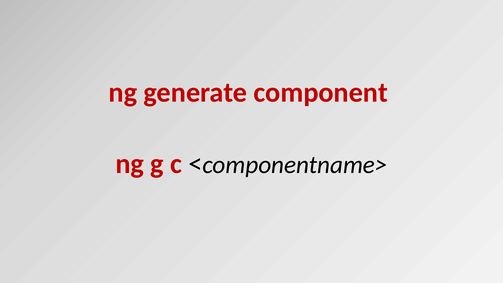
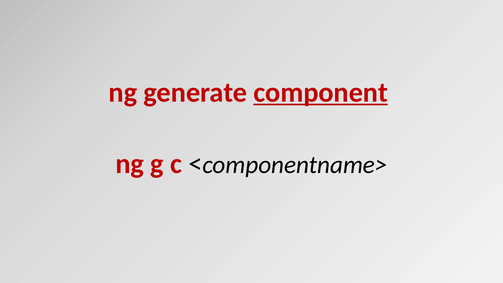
component underline: none -> present
